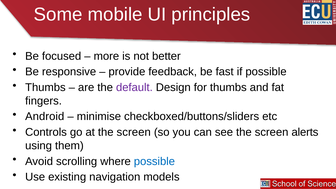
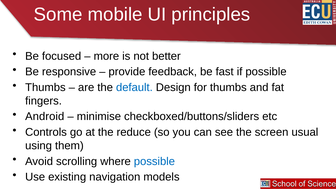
default colour: purple -> blue
at the screen: screen -> reduce
alerts: alerts -> usual
